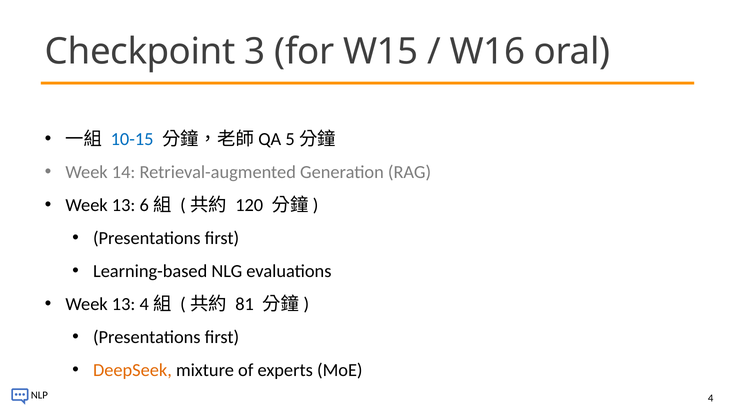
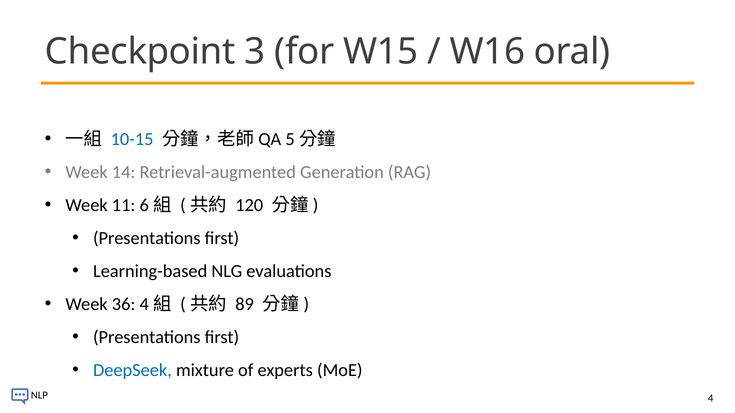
13 at (124, 205): 13 -> 11
13 at (124, 305): 13 -> 36
81: 81 -> 89
DeepSeek colour: orange -> blue
